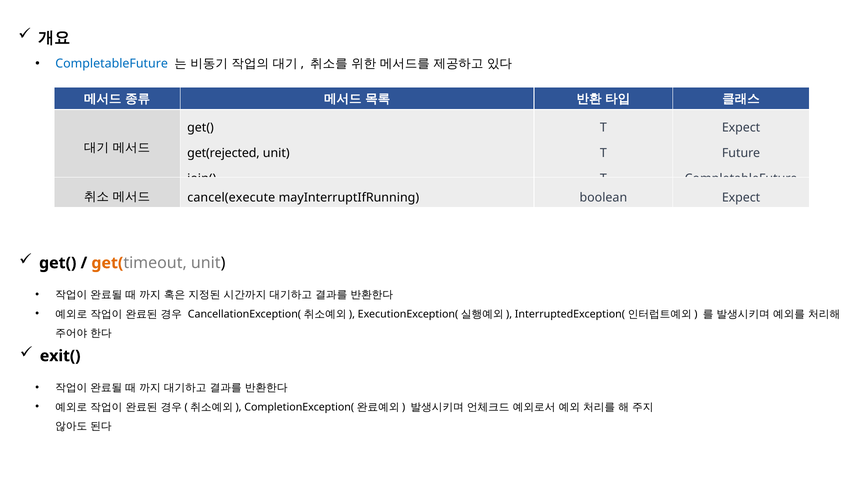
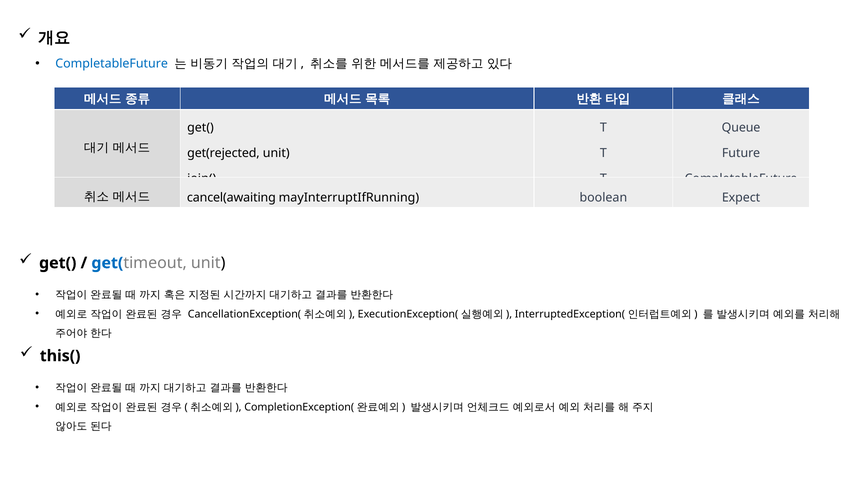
Expect at (741, 128): Expect -> Queue
cancel(execute: cancel(execute -> cancel(awaiting
get( at (107, 263) colour: orange -> blue
exit(: exit( -> this(
